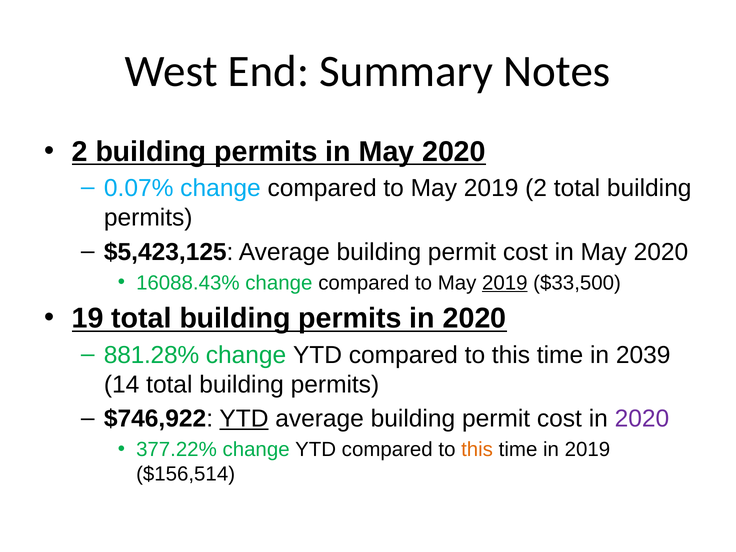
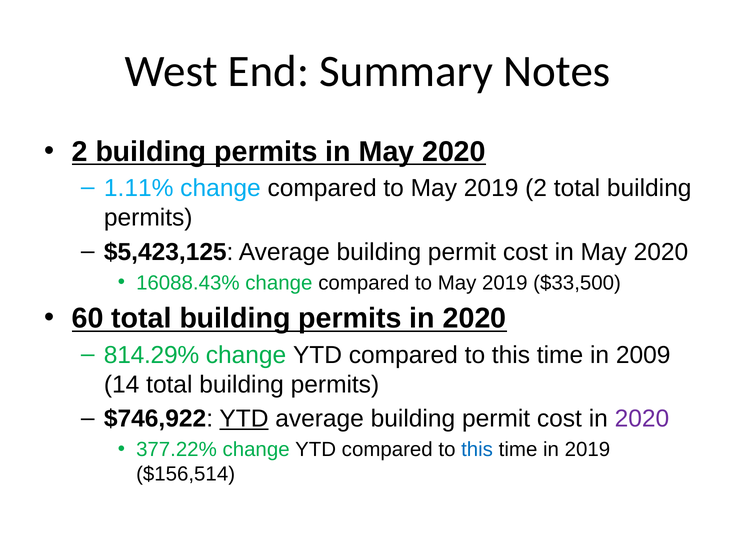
0.07%: 0.07% -> 1.11%
2019 at (505, 283) underline: present -> none
19: 19 -> 60
881.28%: 881.28% -> 814.29%
2039: 2039 -> 2009
this at (477, 450) colour: orange -> blue
